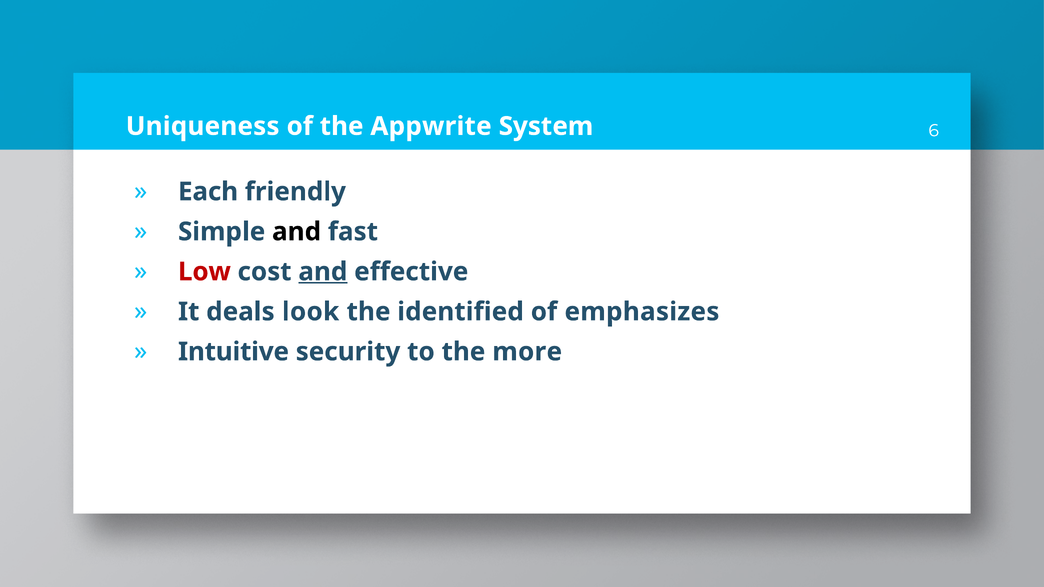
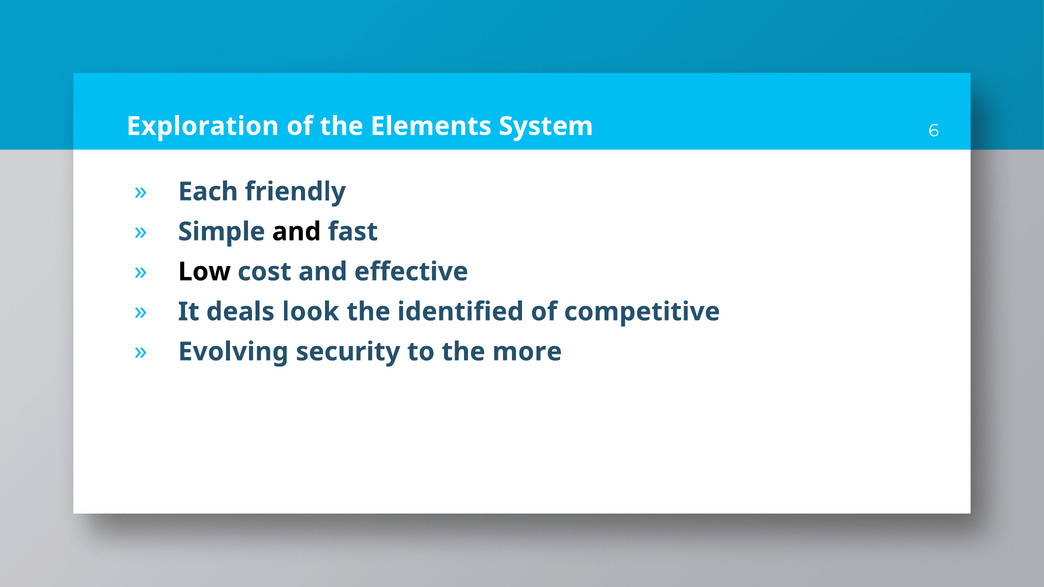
Uniqueness: Uniqueness -> Exploration
Appwrite: Appwrite -> Elements
Low colour: red -> black
and at (323, 272) underline: present -> none
emphasizes: emphasizes -> competitive
Intuitive: Intuitive -> Evolving
